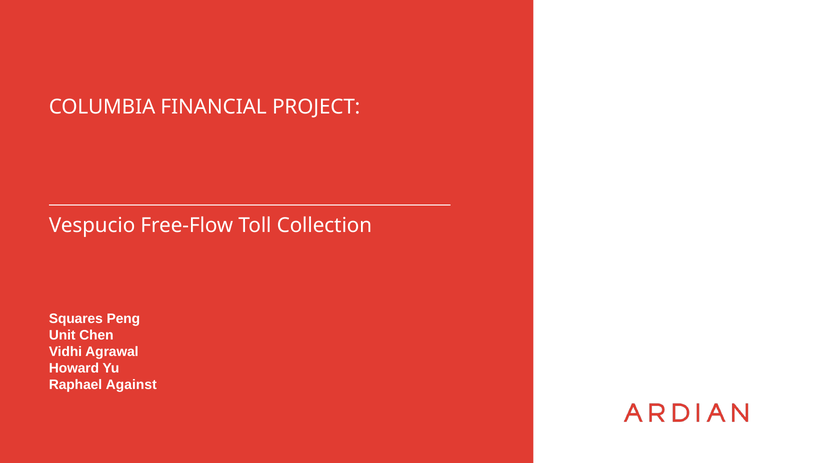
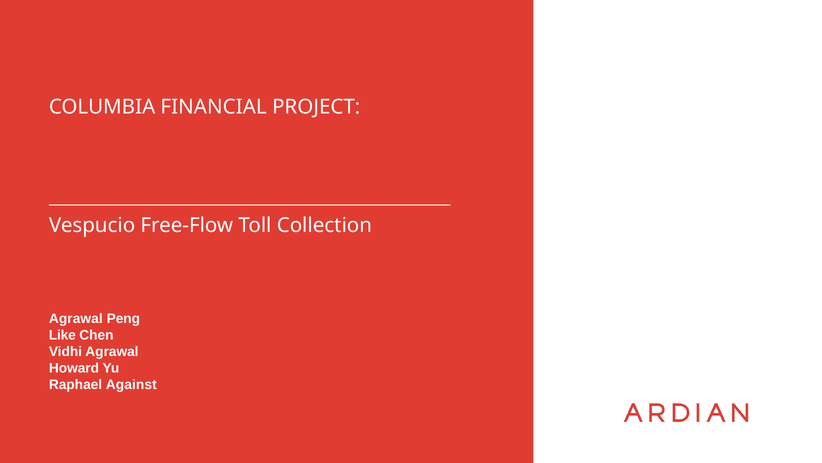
Squares at (76, 318): Squares -> Agrawal
Unit: Unit -> Like
